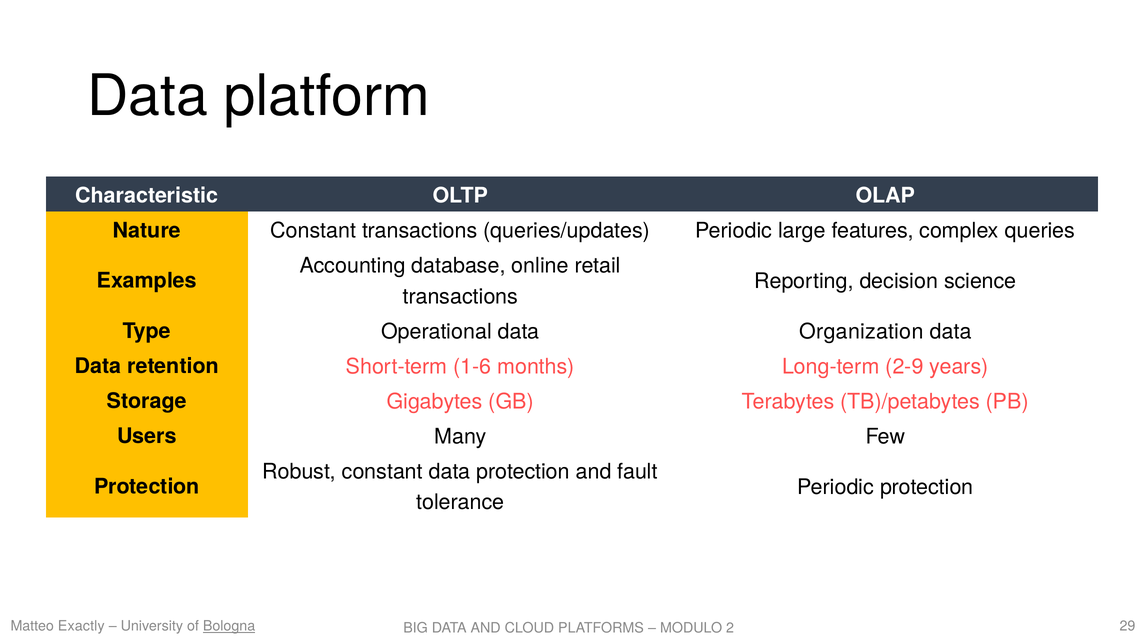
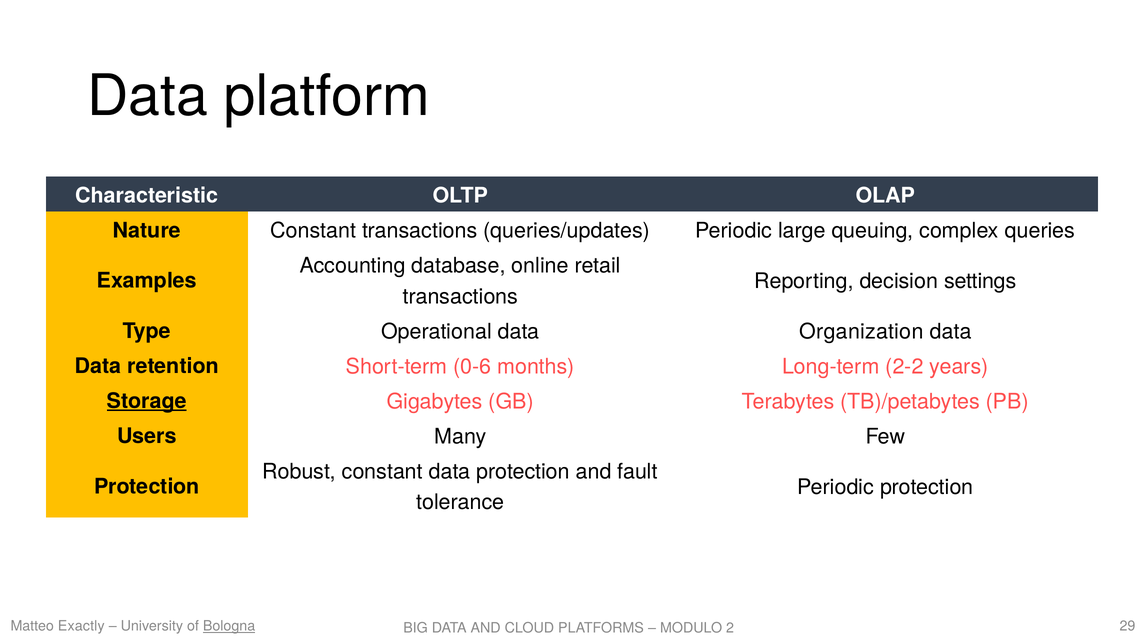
features: features -> queuing
science: science -> settings
1-6: 1-6 -> 0-6
2-9: 2-9 -> 2-2
Storage underline: none -> present
